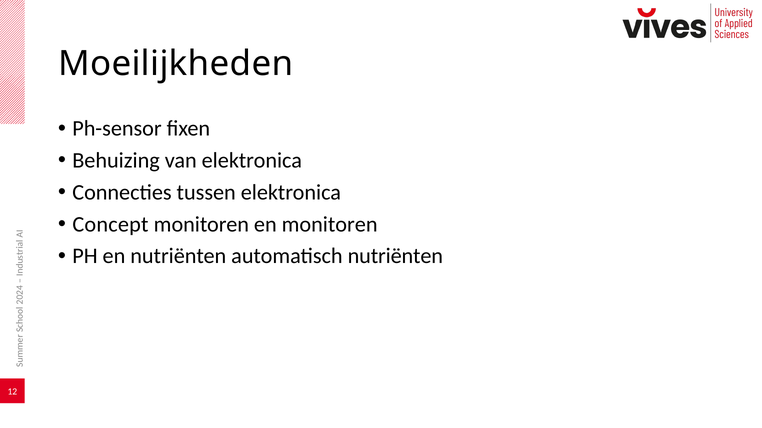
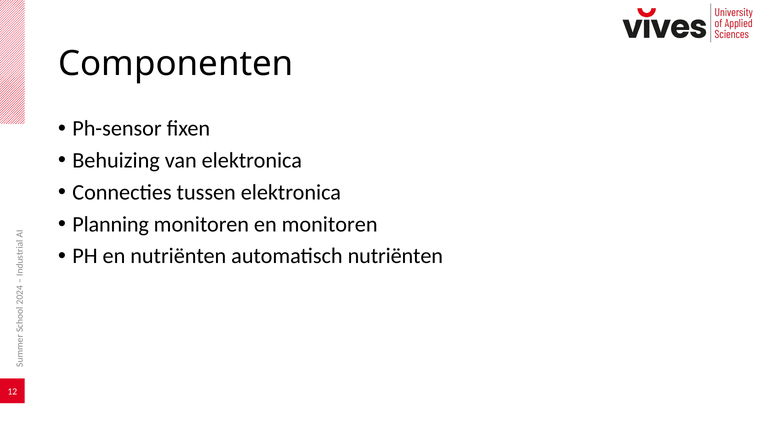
Moeilijkheden: Moeilijkheden -> Componenten
Concept: Concept -> Planning
